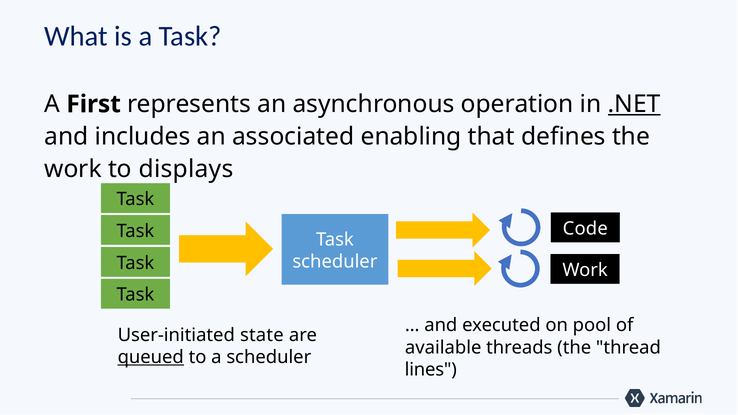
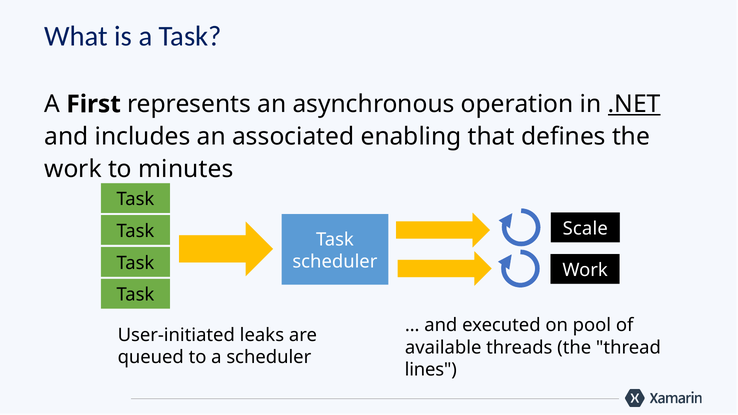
displays: displays -> minutes
Code: Code -> Scale
state: state -> leaks
queued underline: present -> none
